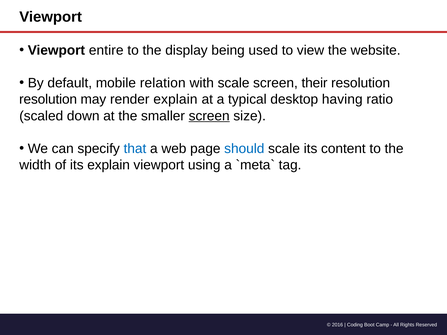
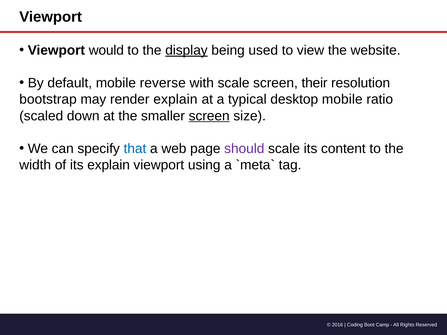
entire: entire -> would
display underline: none -> present
relation: relation -> reverse
resolution at (48, 100): resolution -> bootstrap
desktop having: having -> mobile
should colour: blue -> purple
